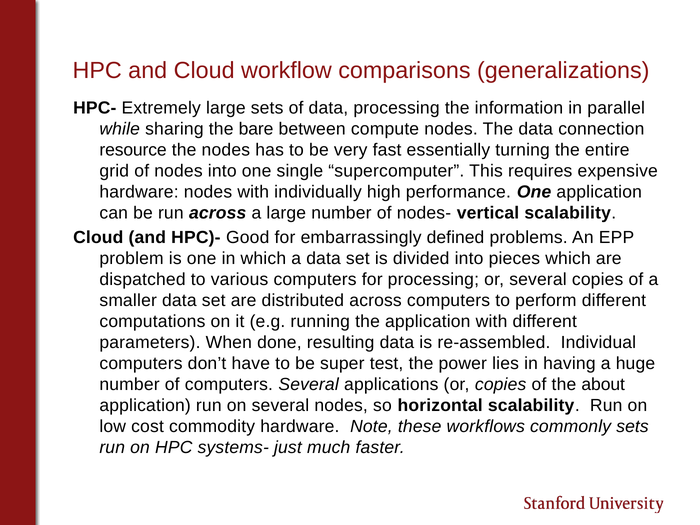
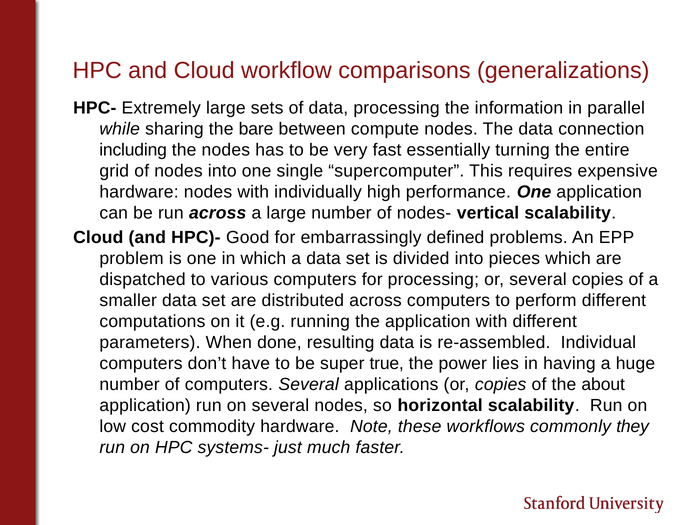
resource: resource -> including
test: test -> true
commonly sets: sets -> they
